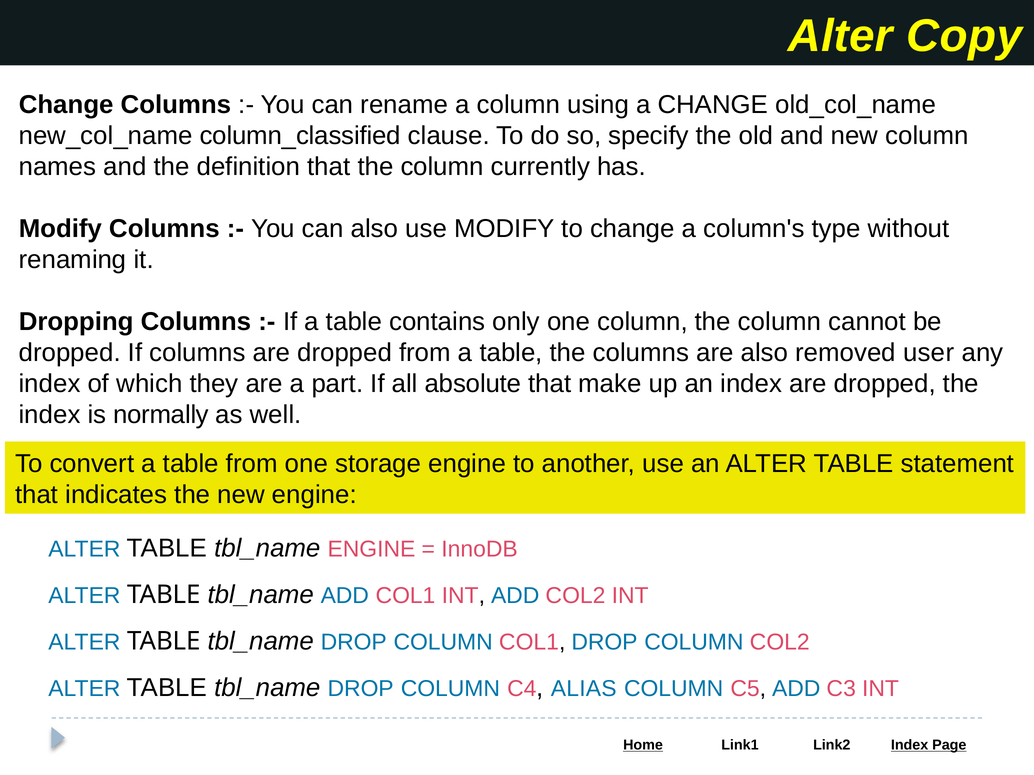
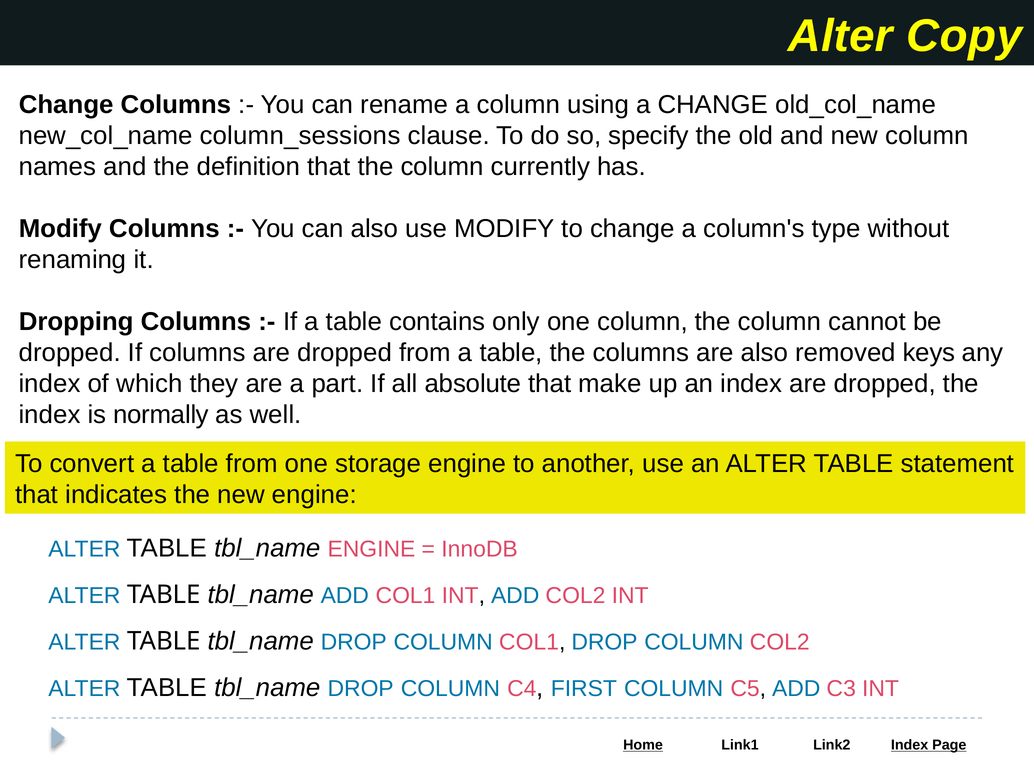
column_classified: column_classified -> column_sessions
user: user -> keys
ALIAS: ALIAS -> FIRST
